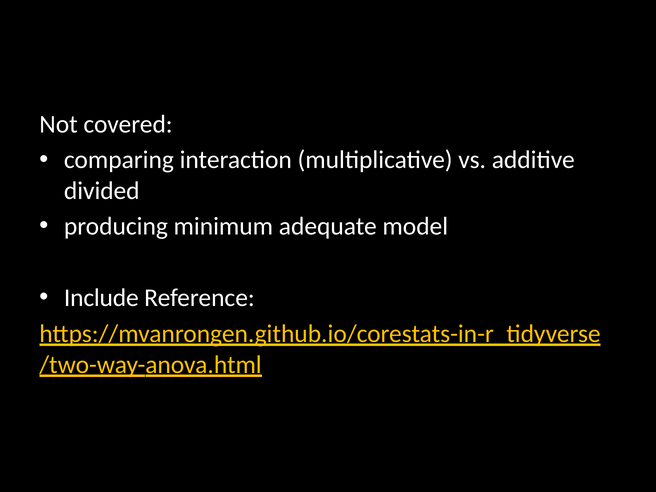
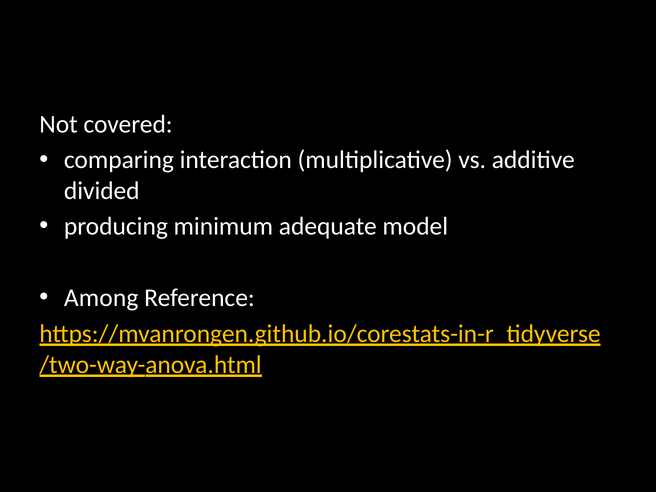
Include: Include -> Among
